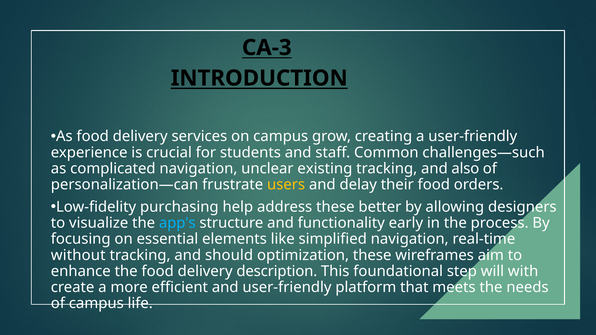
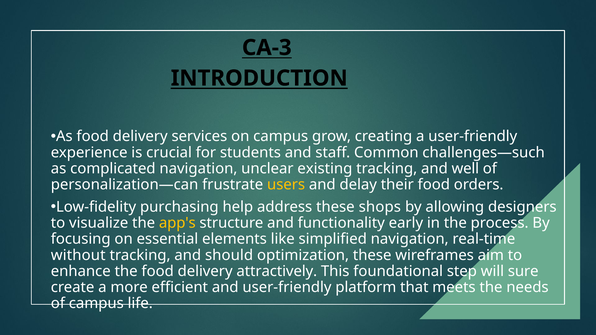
also: also -> well
better: better -> shops
app's colour: light blue -> yellow
description: description -> attractively
with: with -> sure
